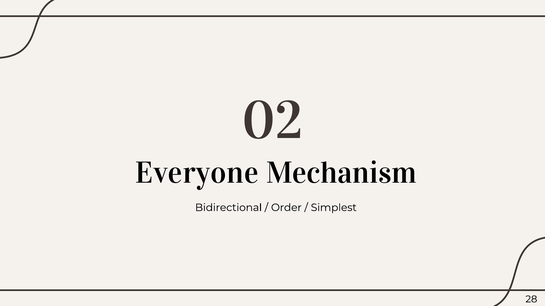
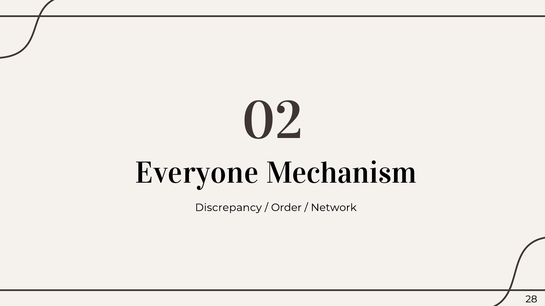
Bidirectional: Bidirectional -> Discrepancy
Simplest: Simplest -> Network
